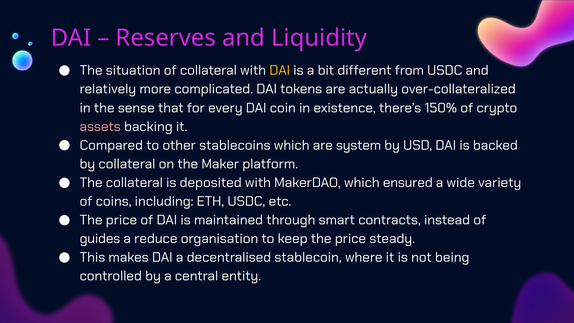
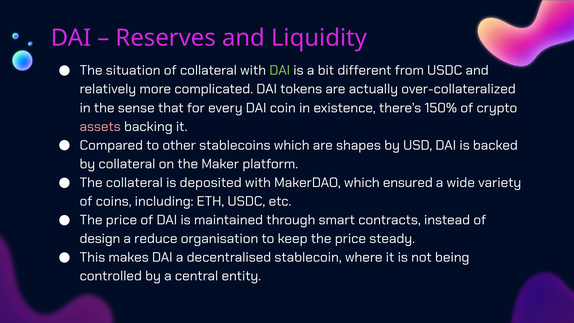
DAI at (280, 70) colour: yellow -> light green
system: system -> shapes
guides: guides -> design
